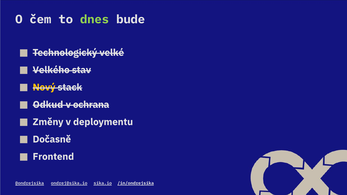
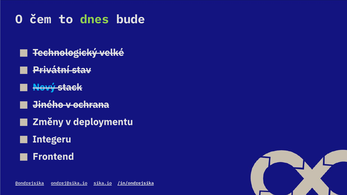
Velkého: Velkého -> Privátní
Nový colour: yellow -> light blue
Odkud: Odkud -> Jiného
Dočasně: Dočasně -> Integeru
